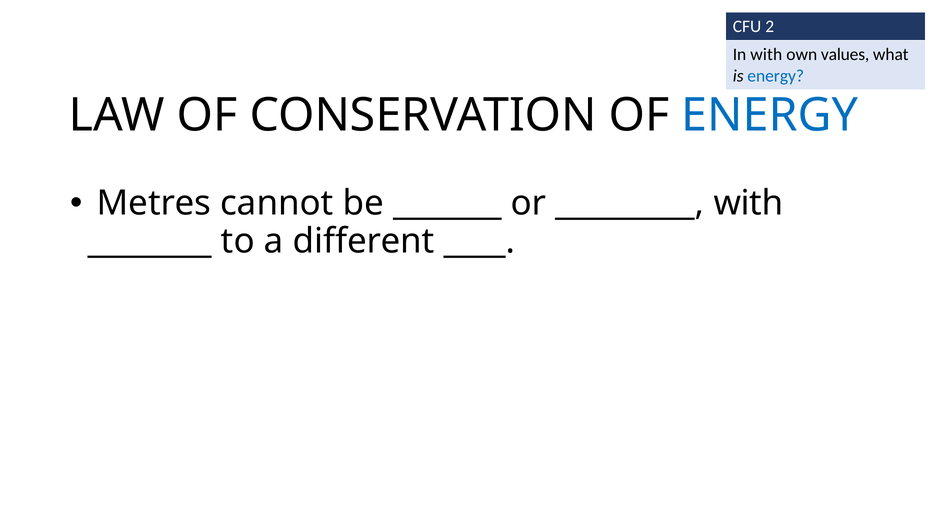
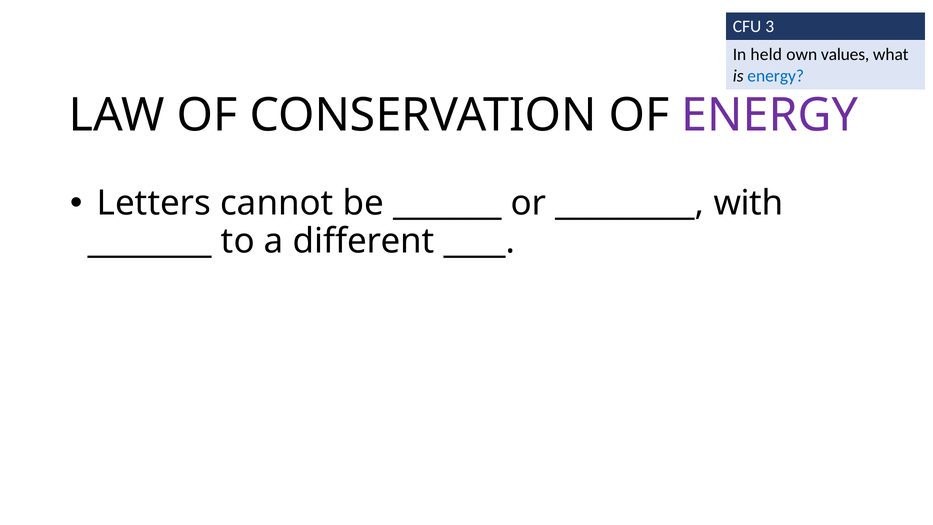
2: 2 -> 3
In with: with -> held
ENERGY at (770, 115) colour: blue -> purple
Metres: Metres -> Letters
